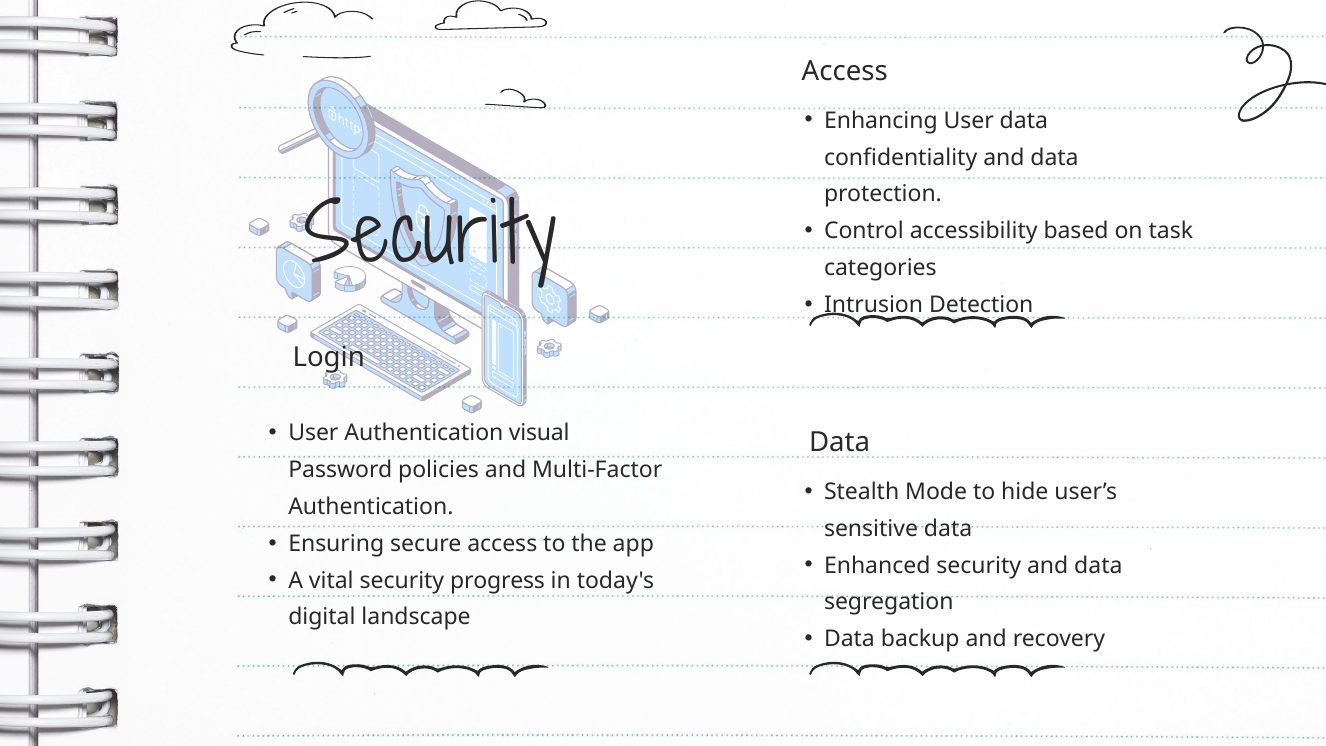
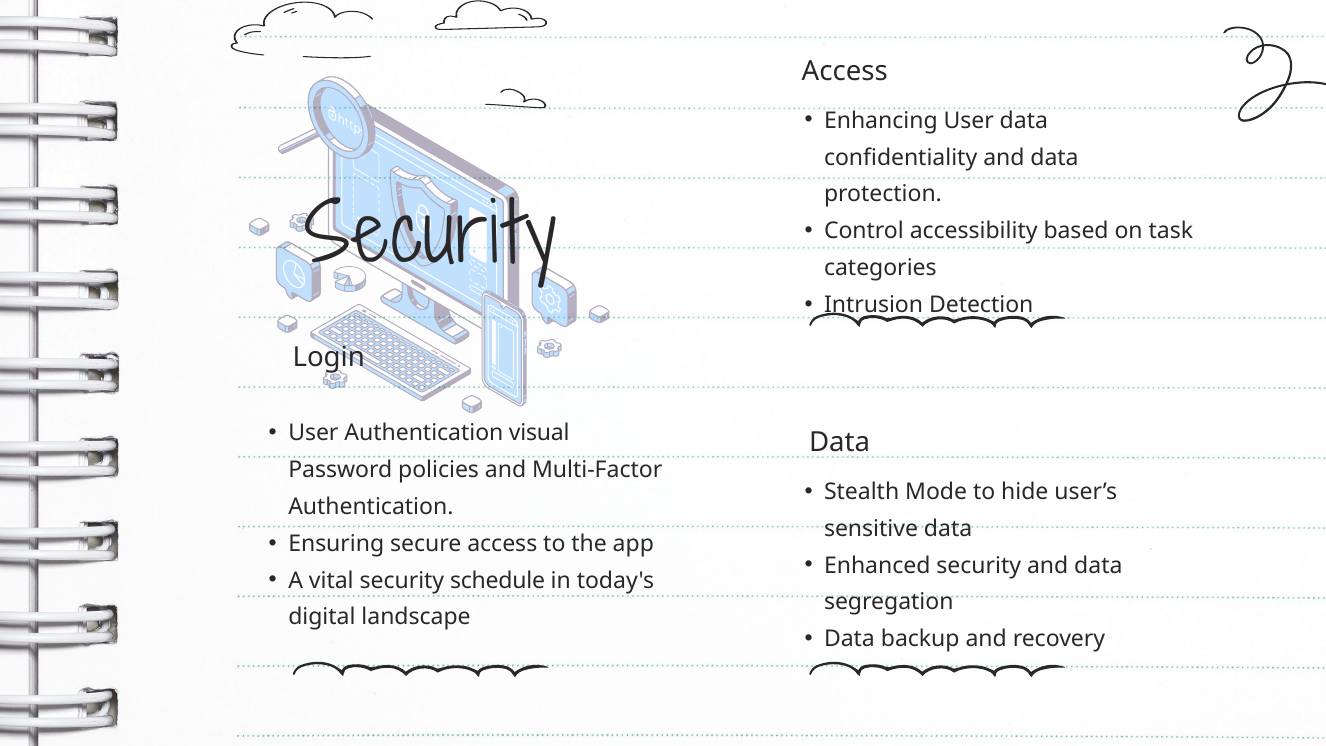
progress: progress -> schedule
